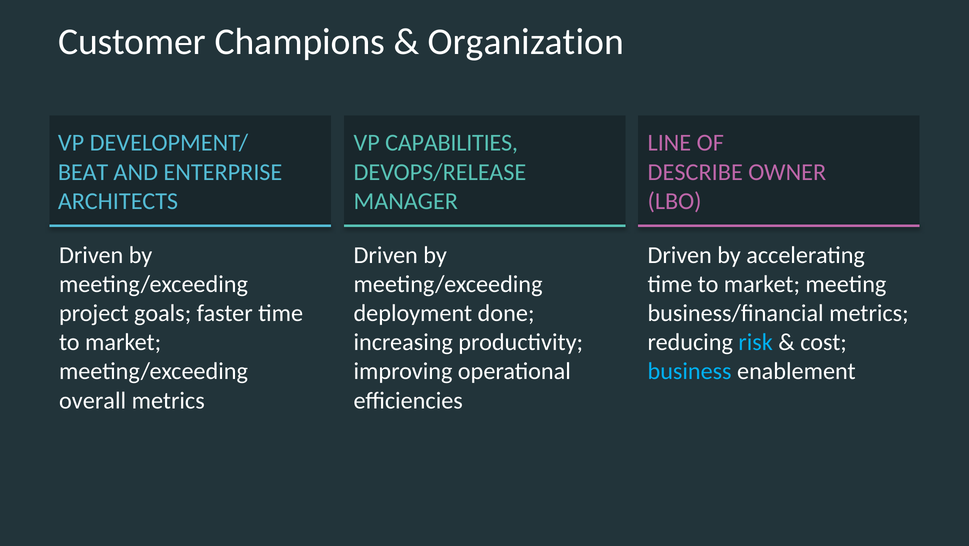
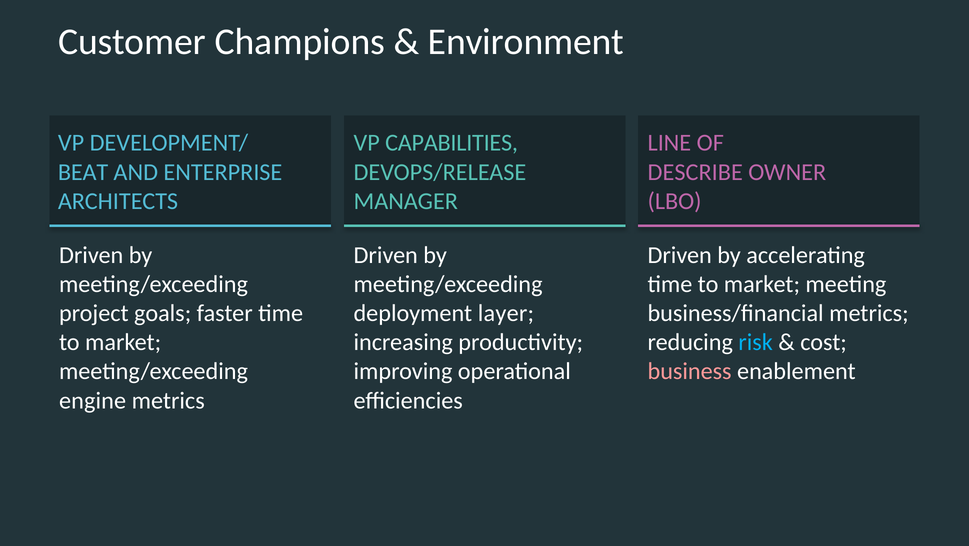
Organization: Organization -> Environment
done: done -> layer
business colour: light blue -> pink
overall: overall -> engine
